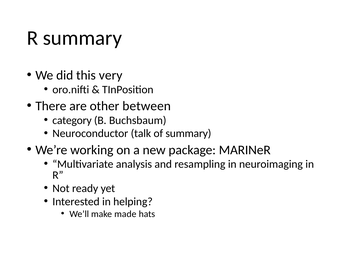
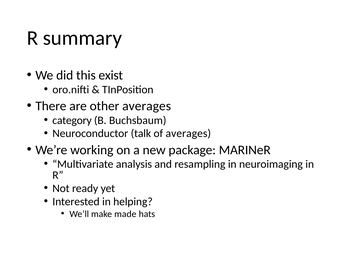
very: very -> exist
other between: between -> averages
of summary: summary -> averages
